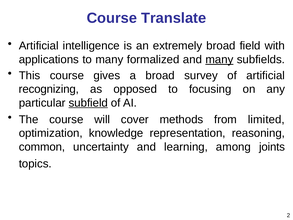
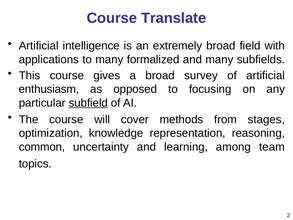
many at (219, 59) underline: present -> none
recognizing: recognizing -> enthusiasm
limited: limited -> stages
joints: joints -> team
